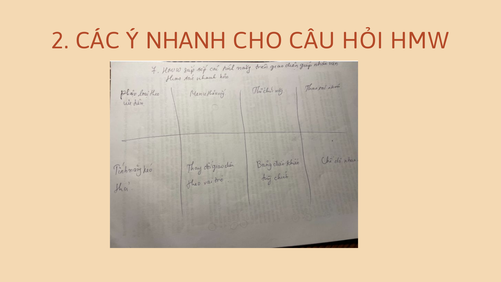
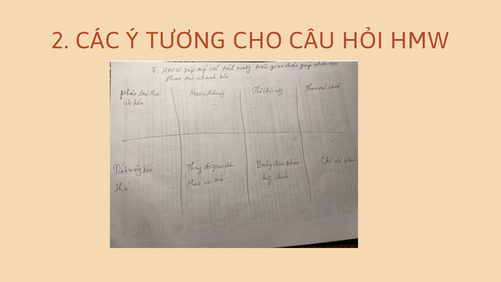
NHANH: NHANH -> TƯƠNG
